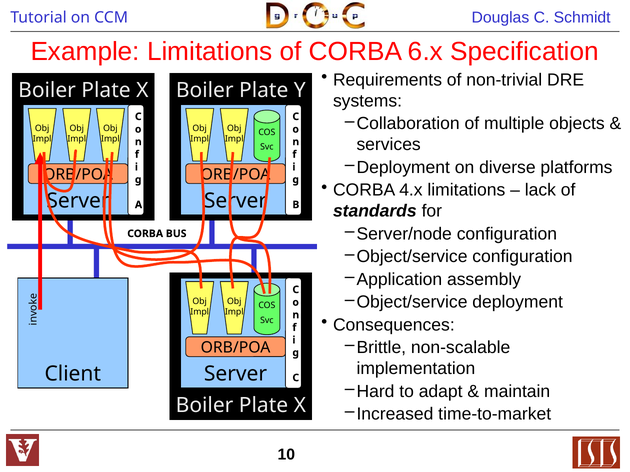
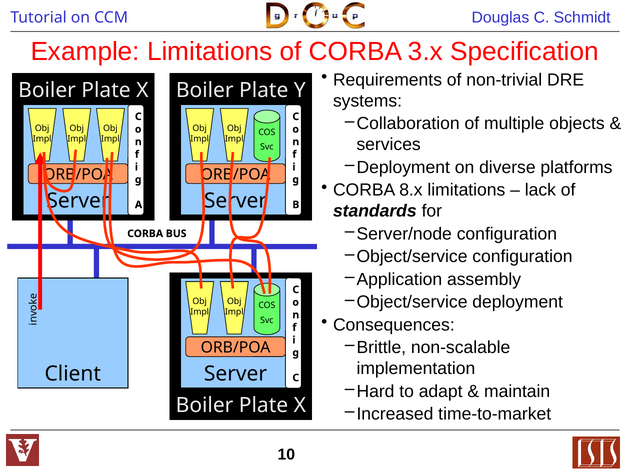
6.x: 6.x -> 3.x
4.x: 4.x -> 8.x
